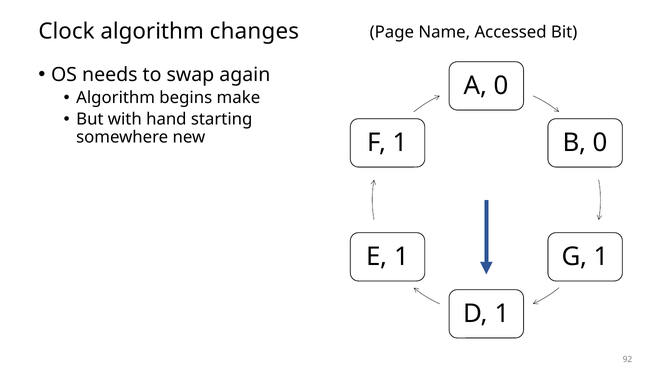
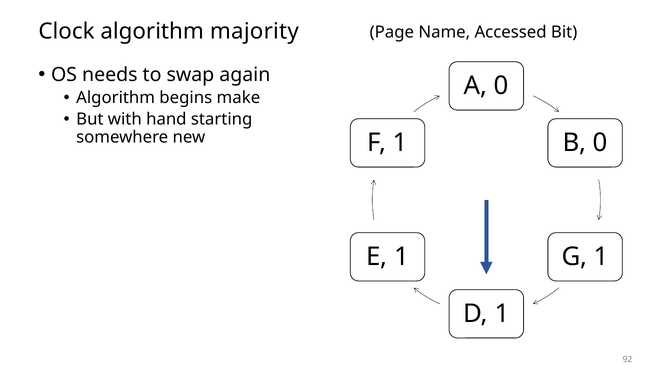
changes: changes -> majority
